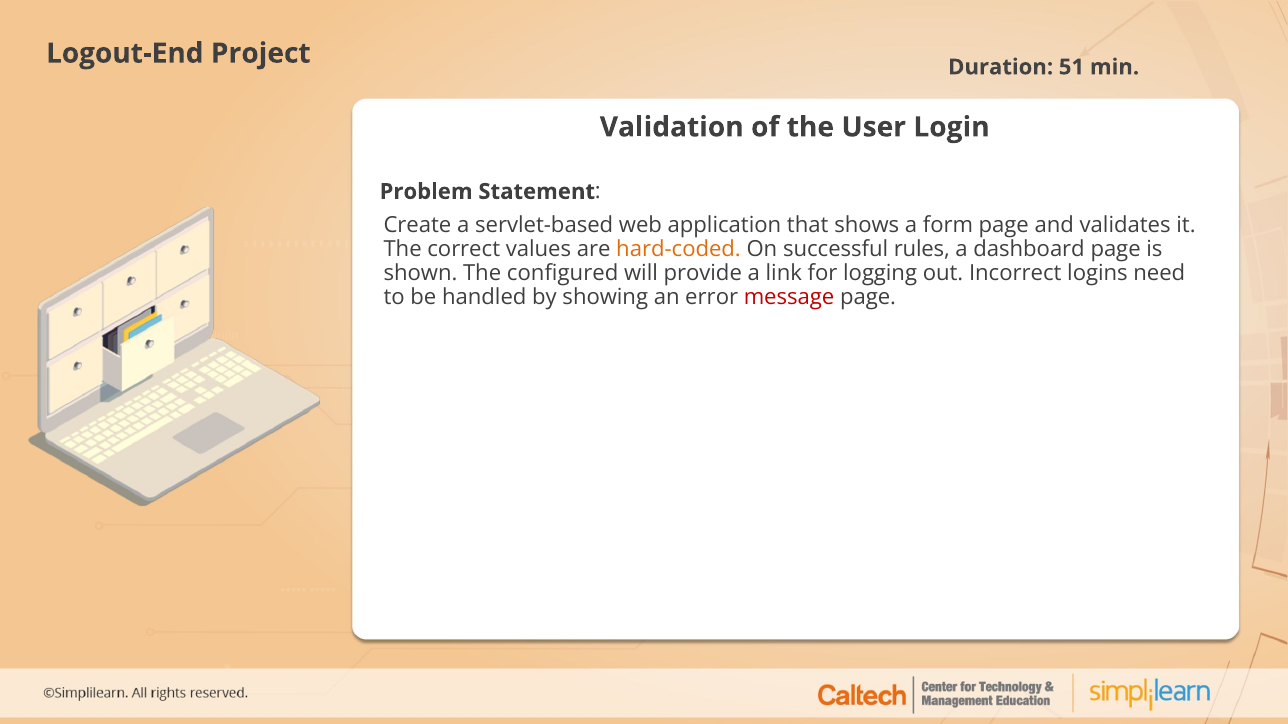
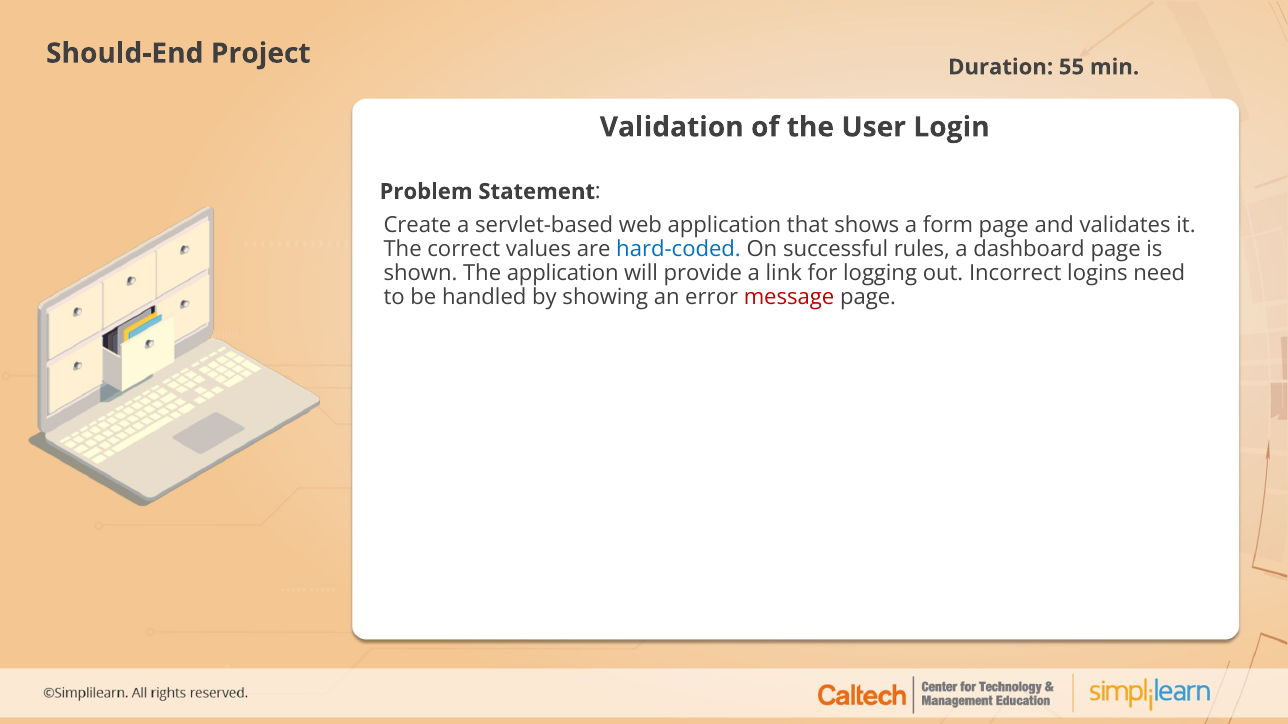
Logout-End: Logout-End -> Should-End
51: 51 -> 55
hard-coded colour: orange -> blue
The configured: configured -> application
